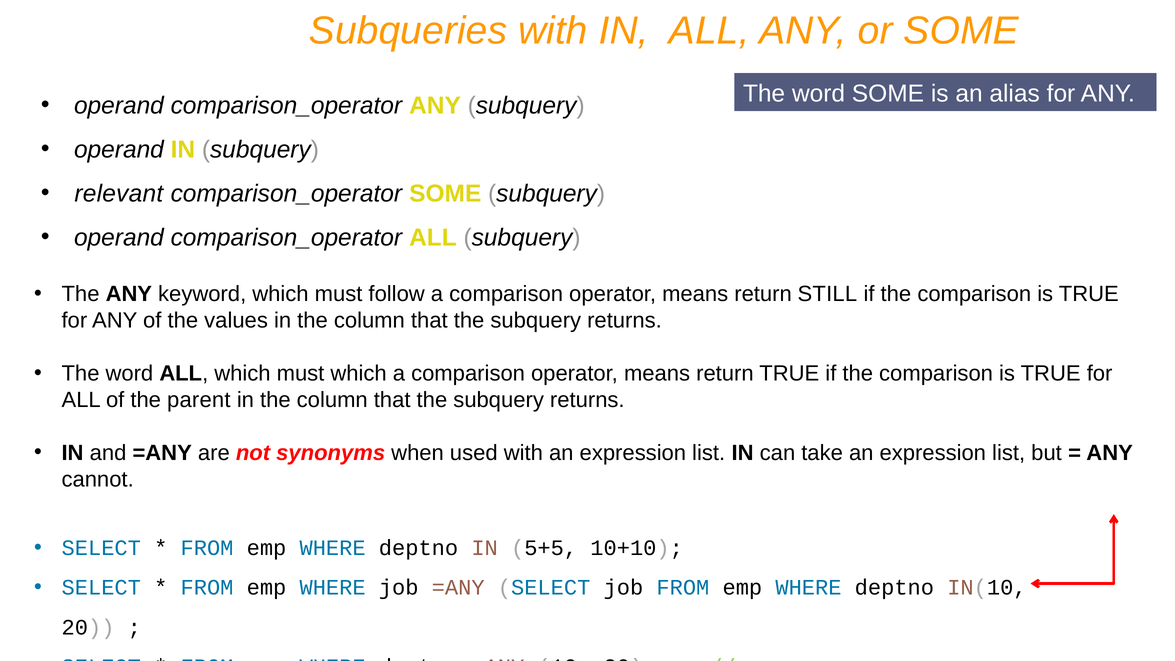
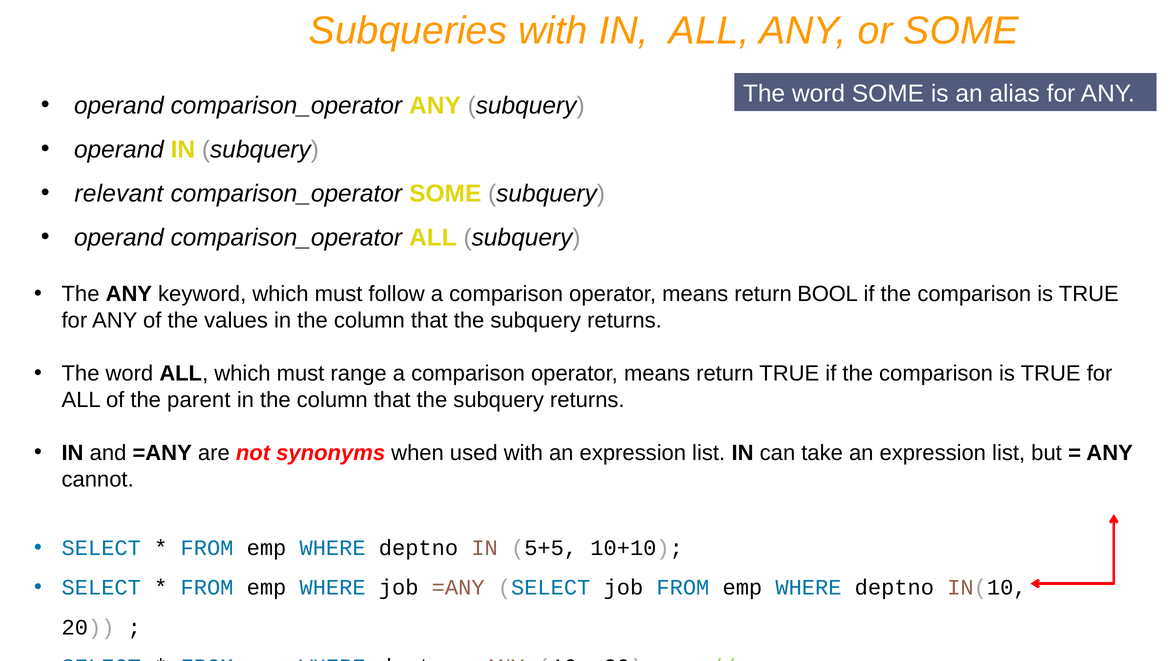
STILL: STILL -> BOOL
must which: which -> range
